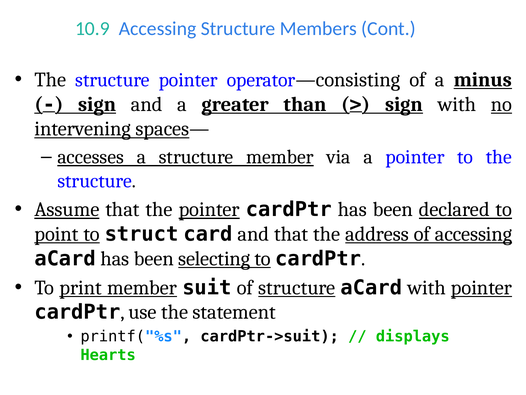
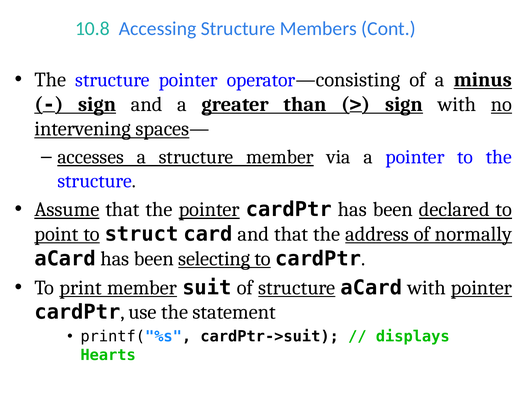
10.9: 10.9 -> 10.8
of accessing: accessing -> normally
